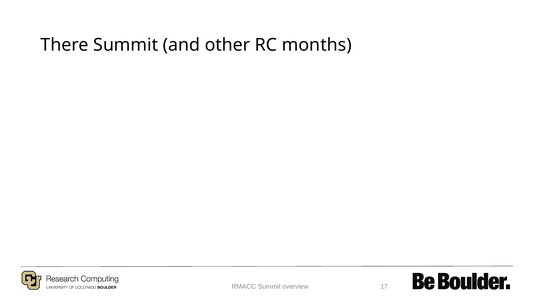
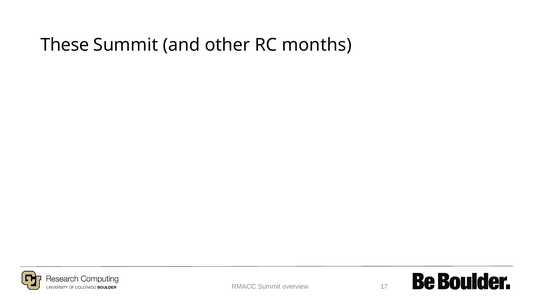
There: There -> These
